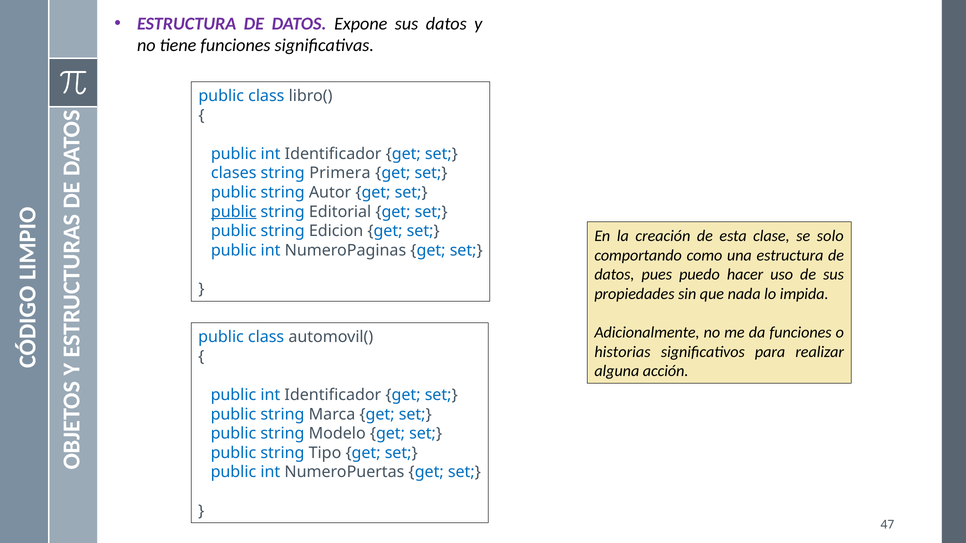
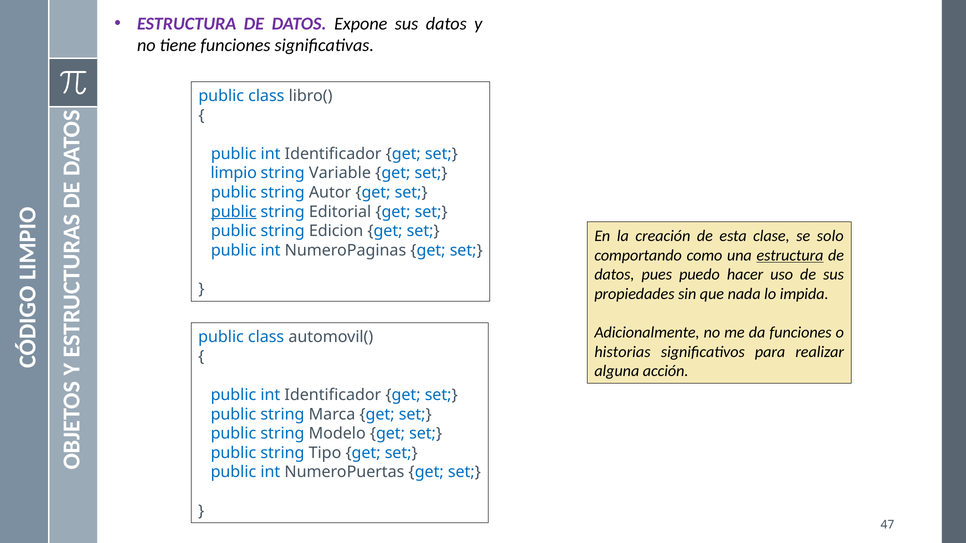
clases: clases -> limpio
Primera: Primera -> Variable
estructura at (790, 256) underline: none -> present
